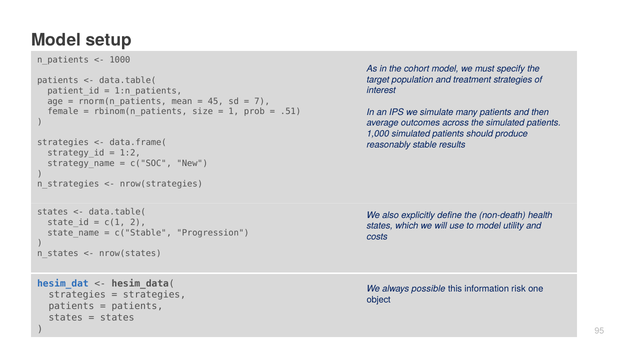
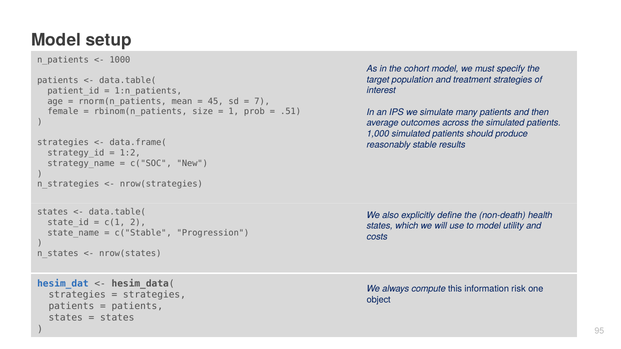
possible: possible -> compute
